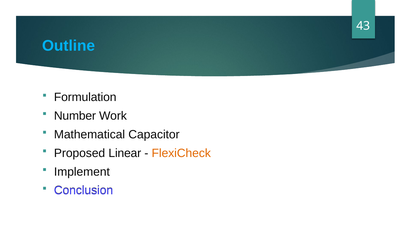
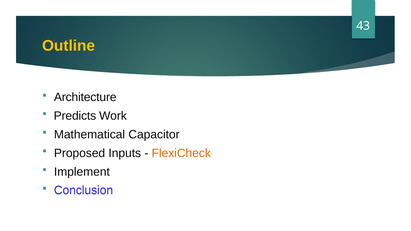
Outline colour: light blue -> yellow
Formulation: Formulation -> Architecture
Number: Number -> Predicts
Linear: Linear -> Inputs
